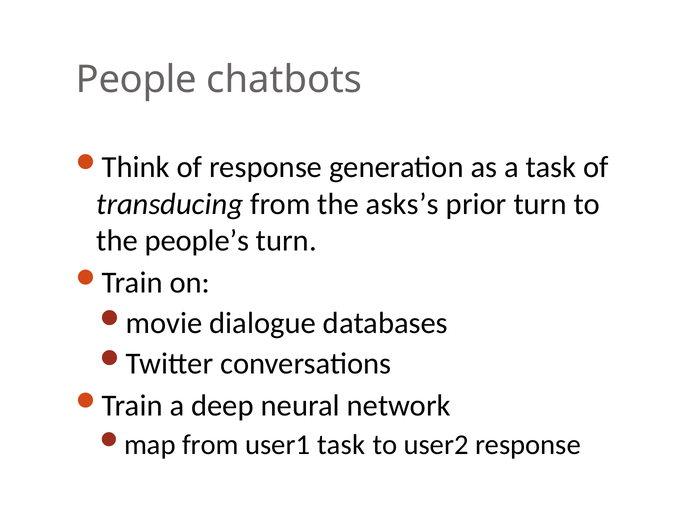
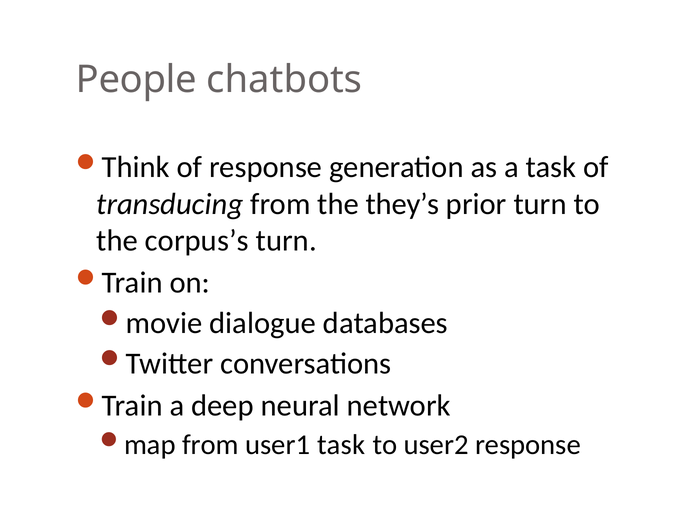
asks’s: asks’s -> they’s
people’s: people’s -> corpus’s
